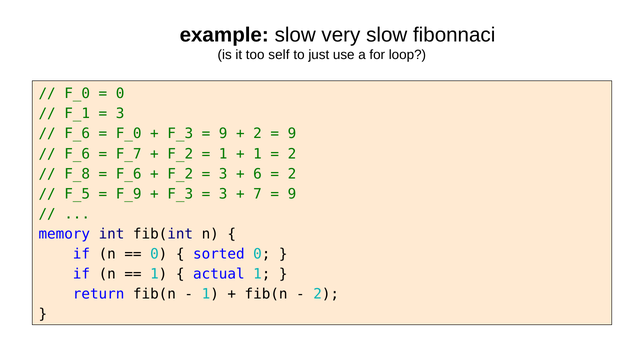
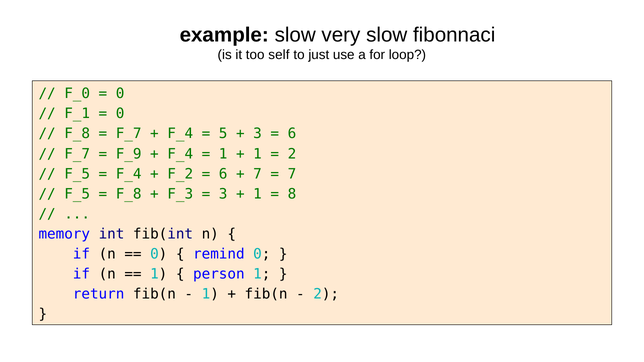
3 at (120, 114): 3 -> 0
F_6 at (77, 134): F_6 -> F_8
F_0 at (129, 134): F_0 -> F_7
F_3 at (180, 134): F_3 -> F_4
9 at (223, 134): 9 -> 5
2 at (258, 134): 2 -> 3
9 at (292, 134): 9 -> 6
F_6 at (77, 154): F_6 -> F_7
F_7: F_7 -> F_9
F_2 at (180, 154): F_2 -> F_4
F_8 at (77, 174): F_8 -> F_5
F_6 at (129, 174): F_6 -> F_4
3 at (223, 174): 3 -> 6
6 at (258, 174): 6 -> 7
2 at (292, 174): 2 -> 7
F_9 at (129, 194): F_9 -> F_8
7 at (258, 194): 7 -> 1
9 at (292, 194): 9 -> 8
sorted: sorted -> remind
actual: actual -> person
